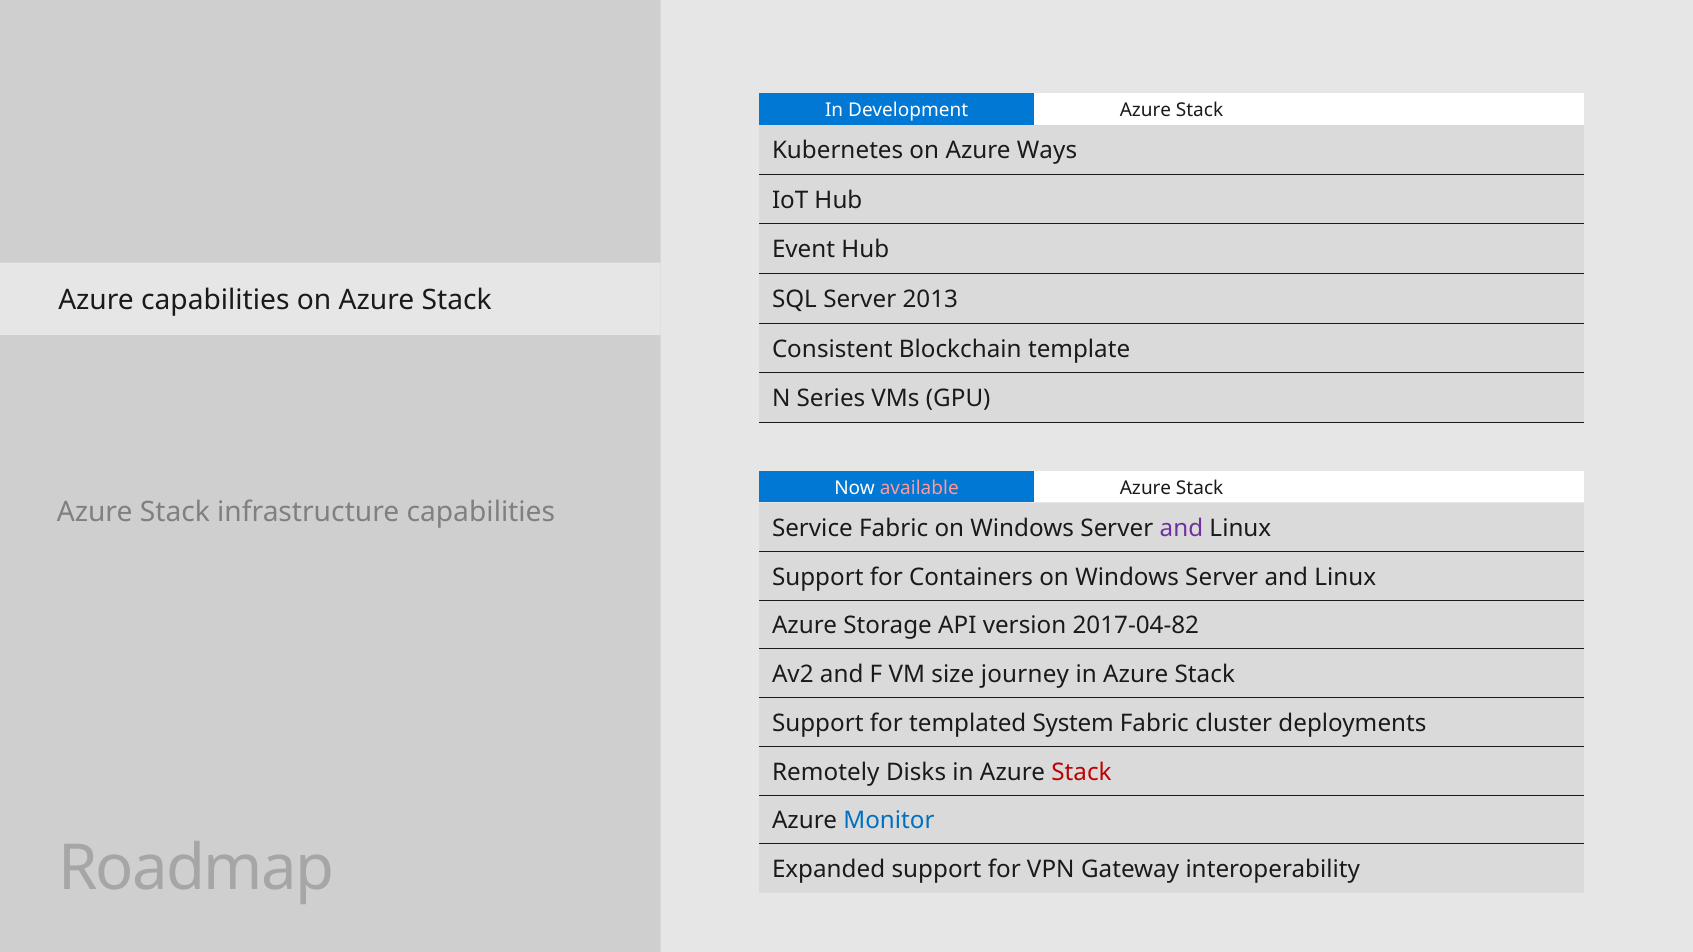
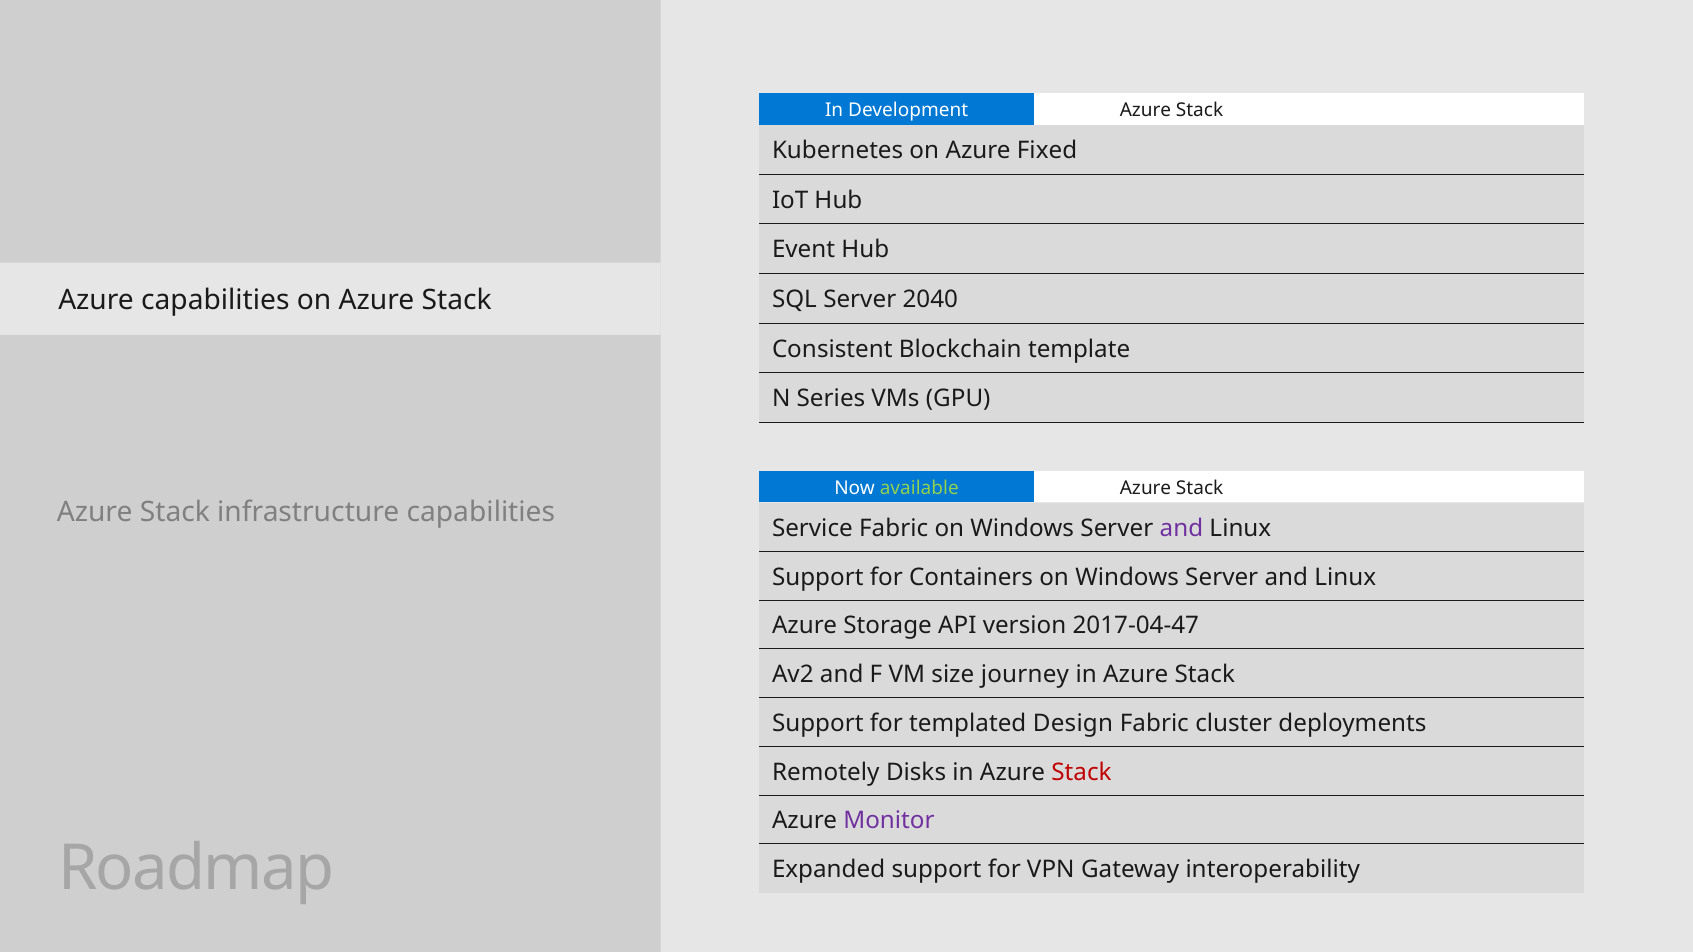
Ways: Ways -> Fixed
2013: 2013 -> 2040
available colour: pink -> light green
2017-04-82: 2017-04-82 -> 2017-04-47
System: System -> Design
Monitor colour: blue -> purple
